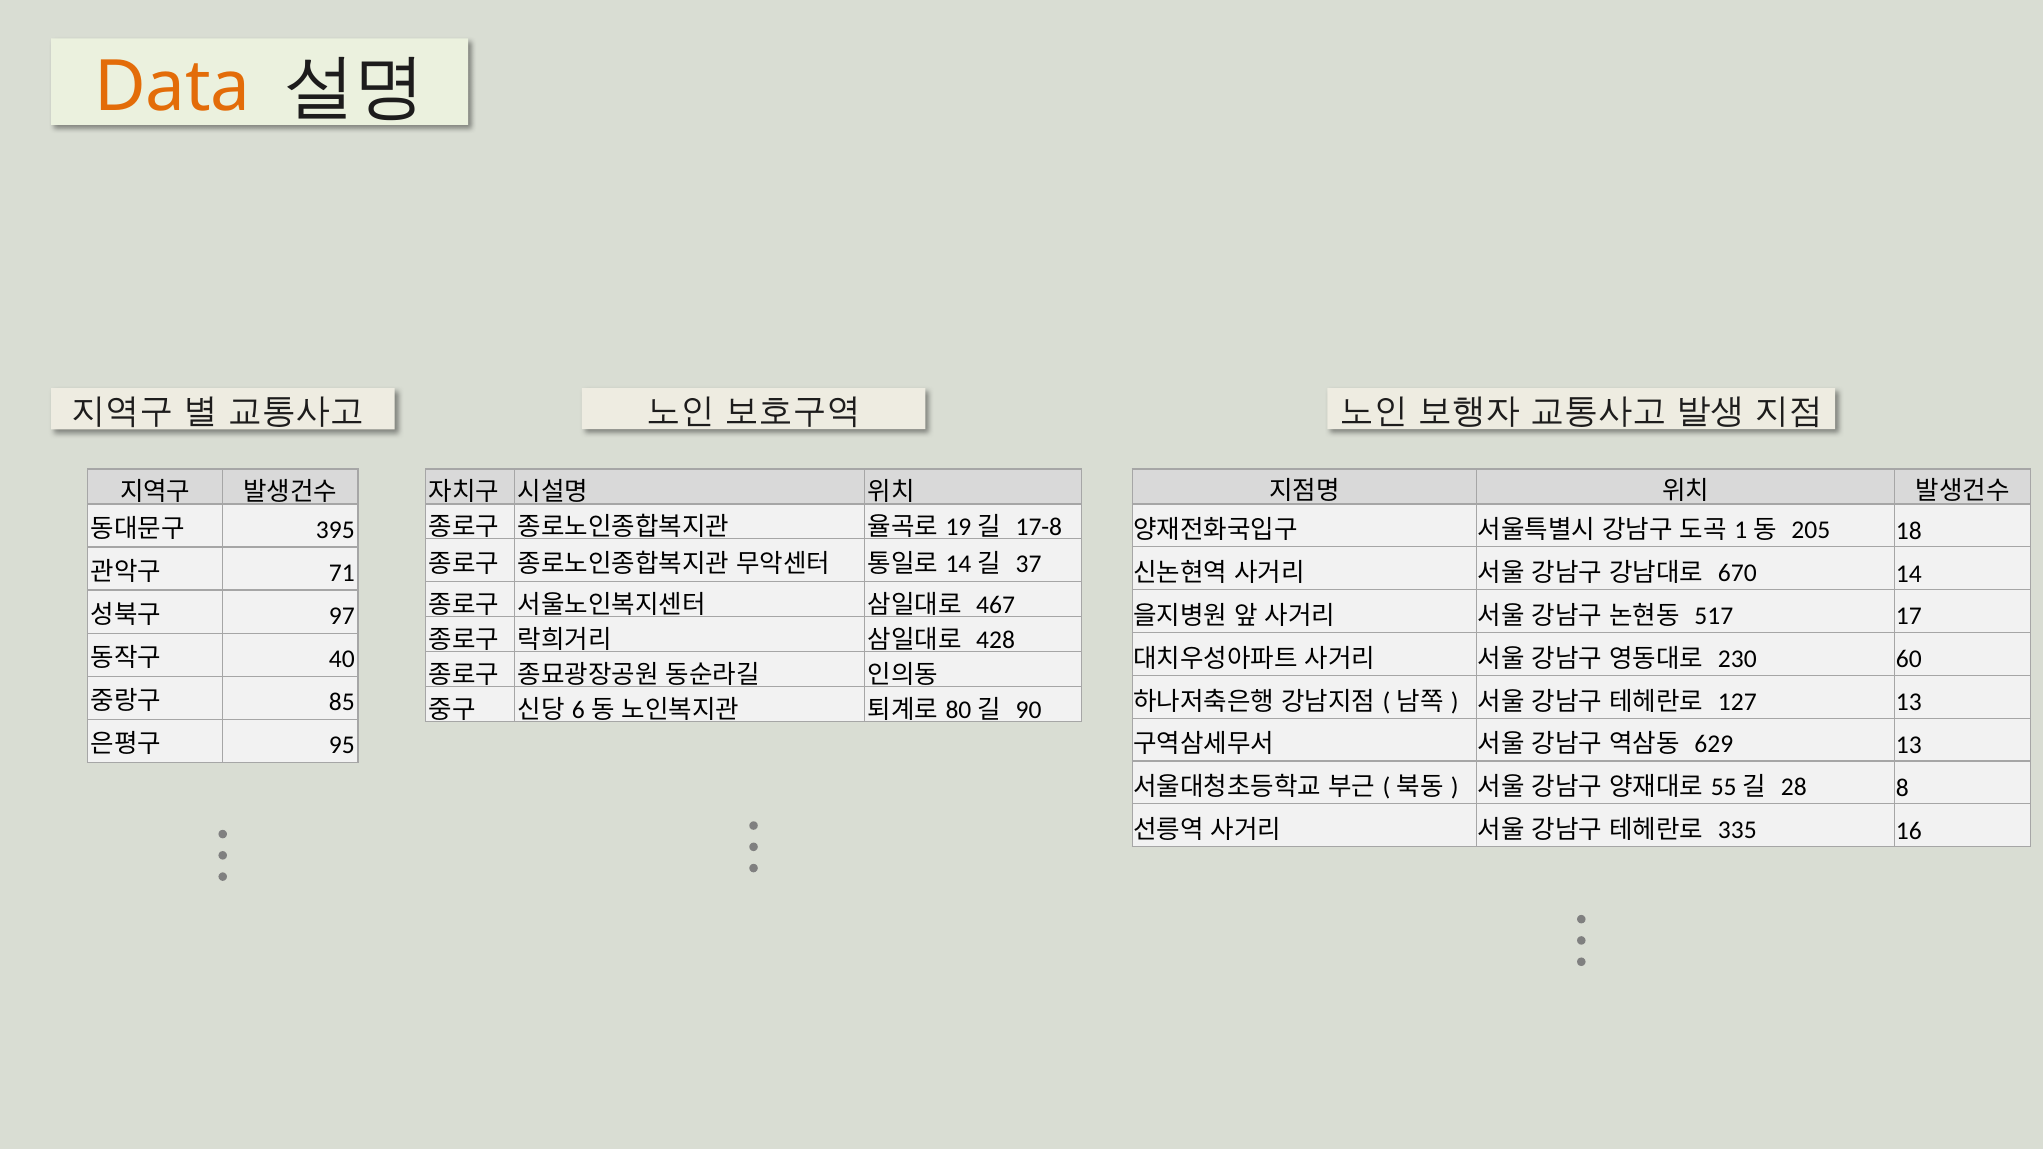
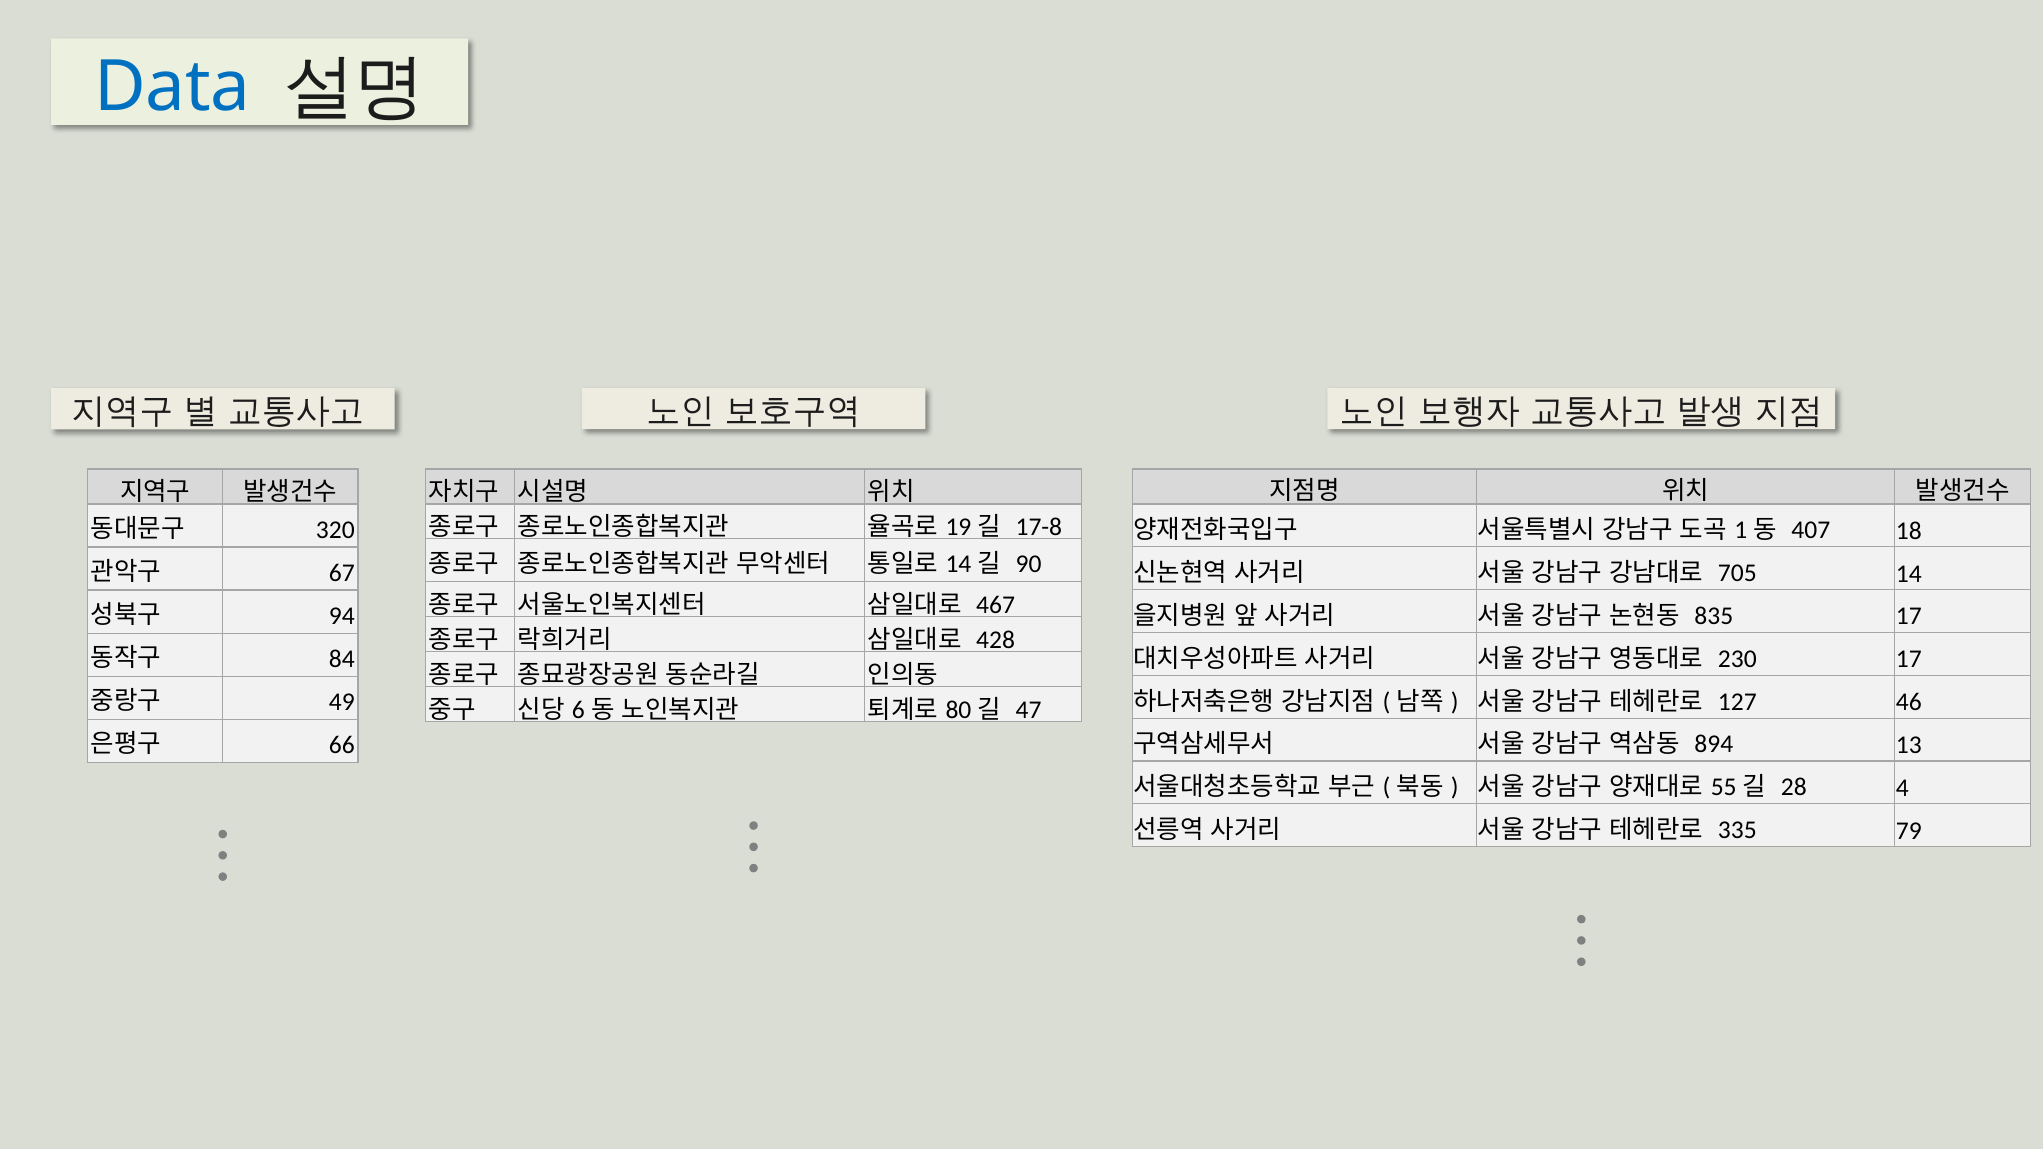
Data colour: orange -> blue
395: 395 -> 320
205: 205 -> 407
37: 37 -> 90
71: 71 -> 67
670: 670 -> 705
97: 97 -> 94
517: 517 -> 835
40: 40 -> 84
230 60: 60 -> 17
85: 85 -> 49
127 13: 13 -> 46
90: 90 -> 47
95: 95 -> 66
629: 629 -> 894
8: 8 -> 4
16: 16 -> 79
